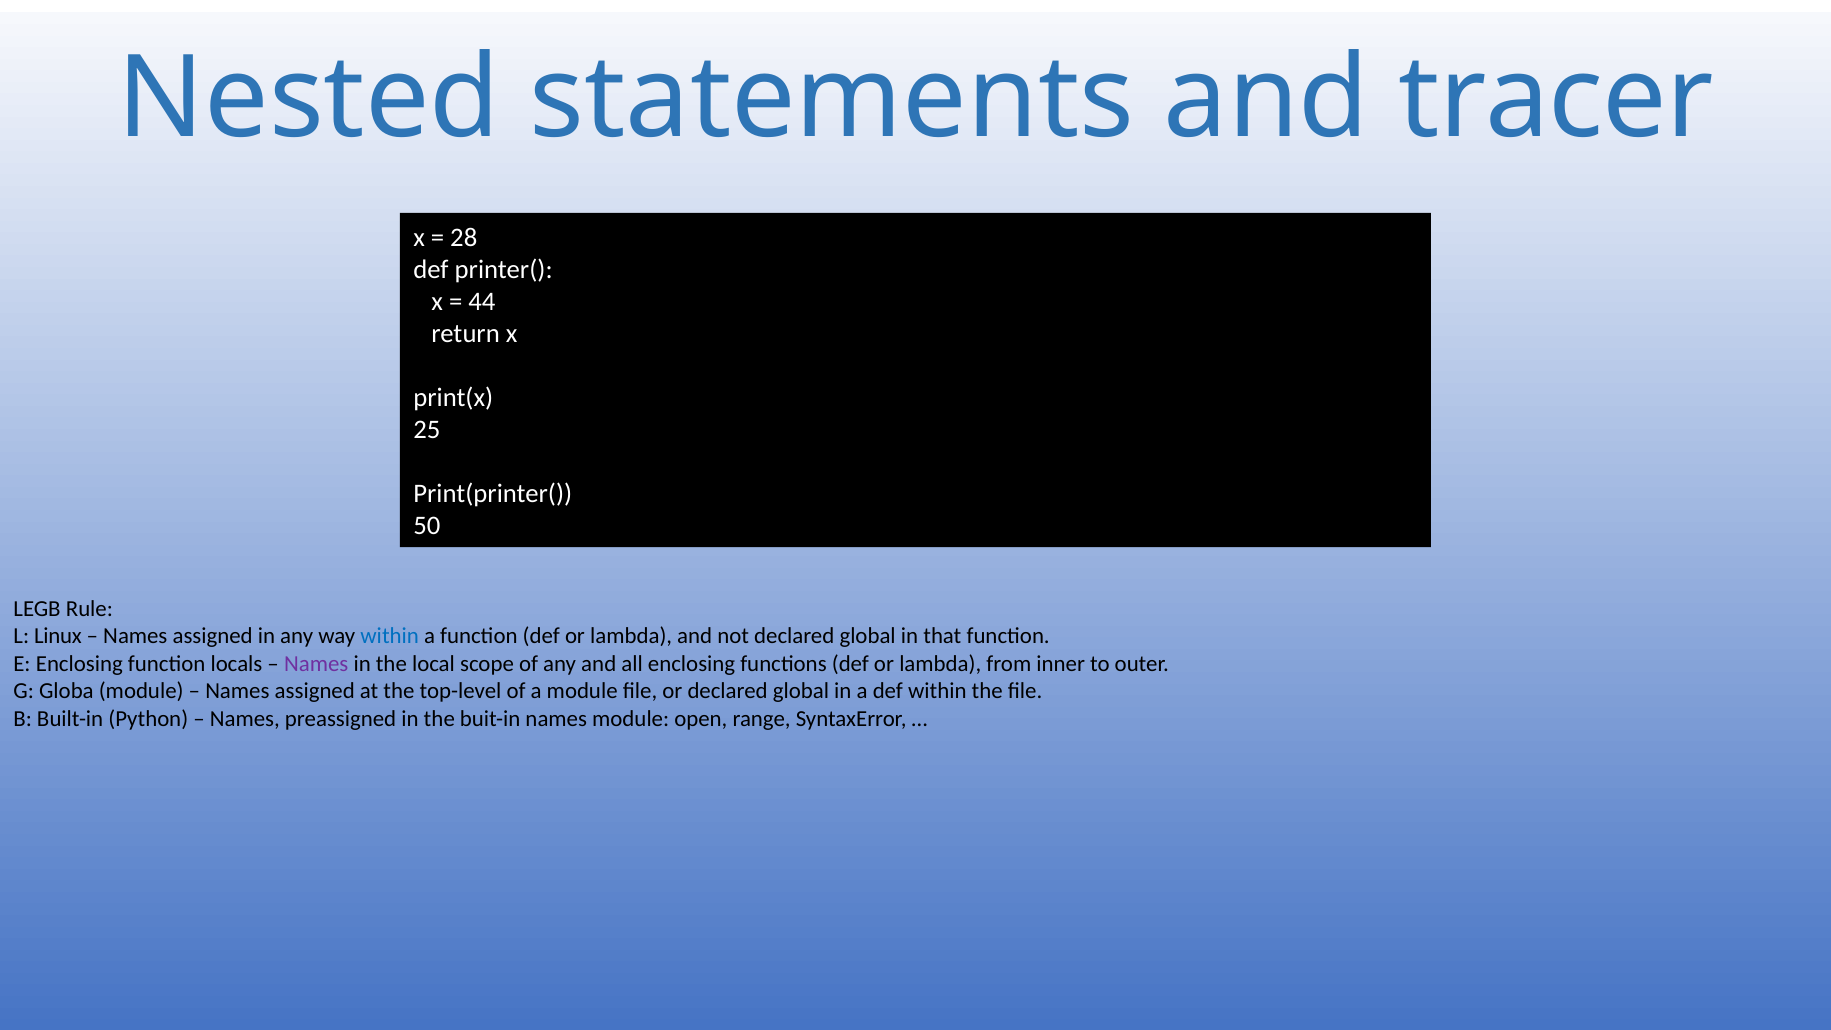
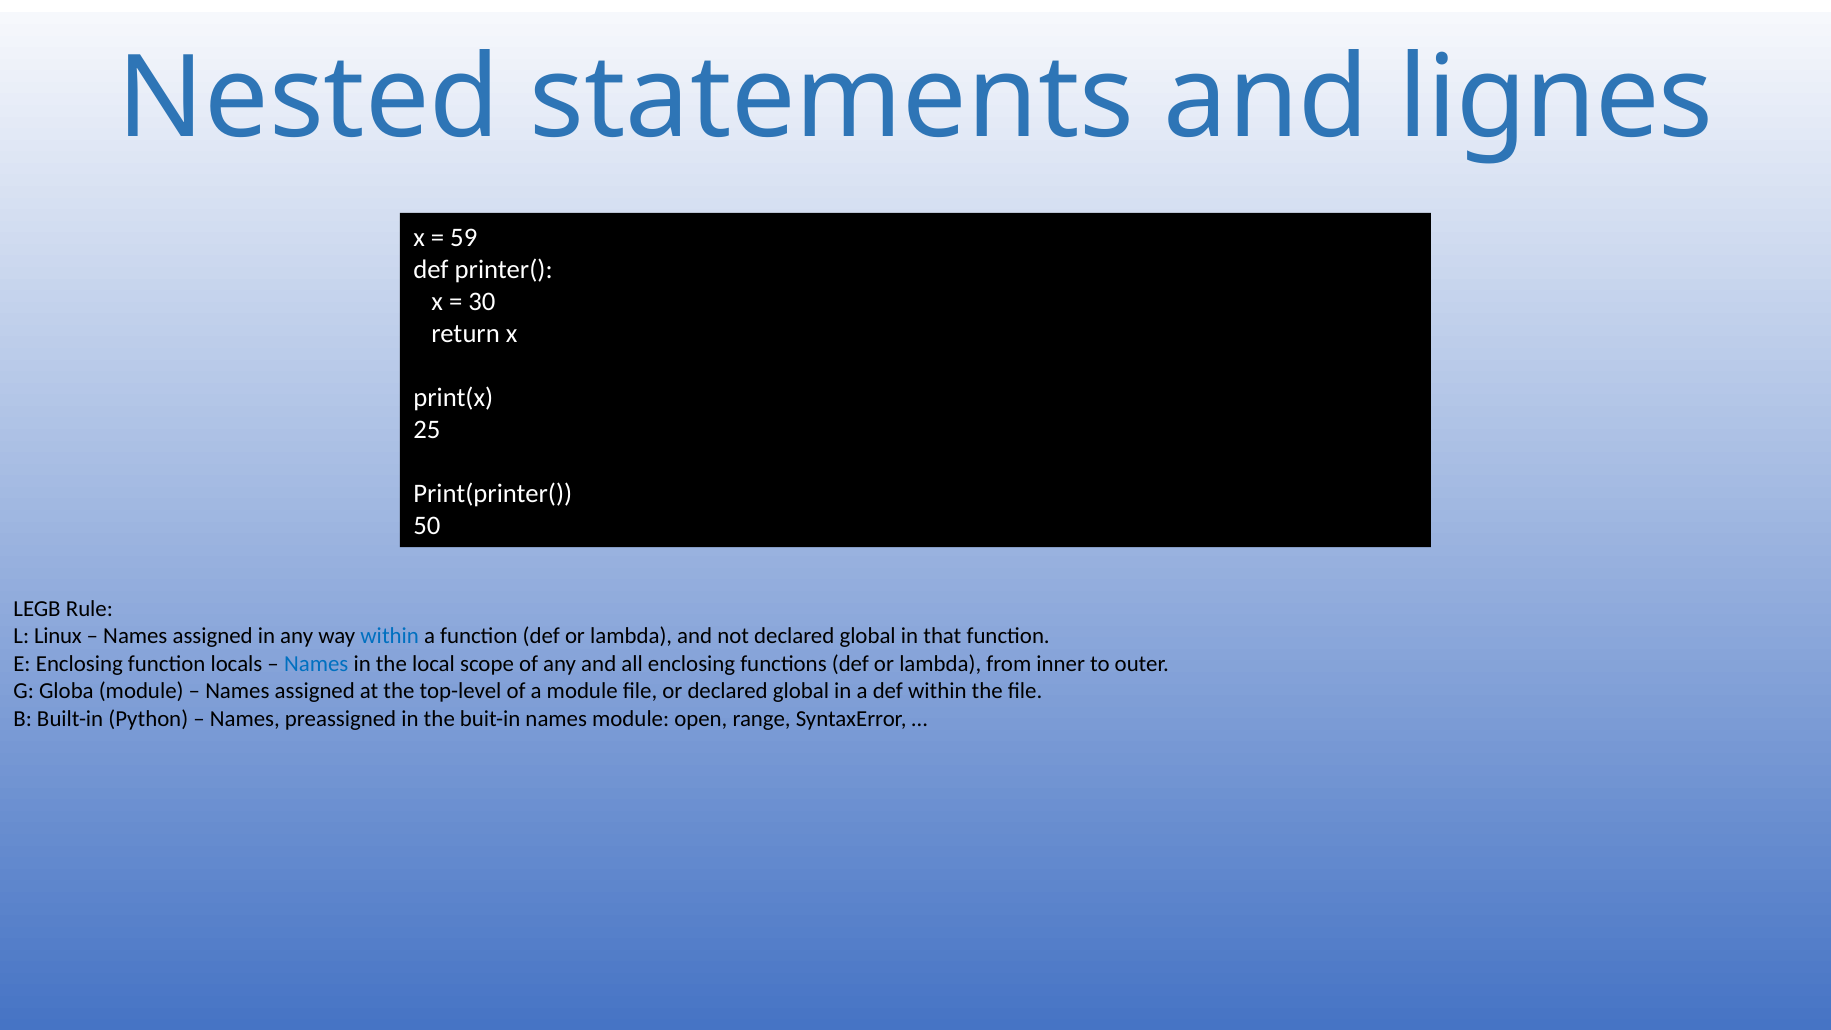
tracer: tracer -> lignes
28: 28 -> 59
44: 44 -> 30
Names at (316, 664) colour: purple -> blue
